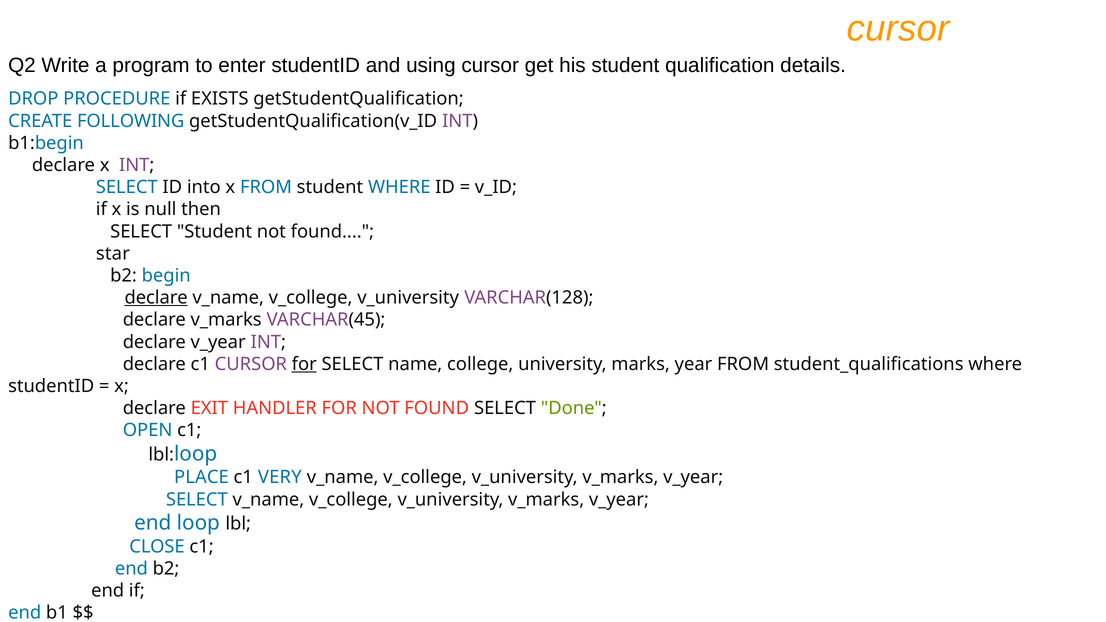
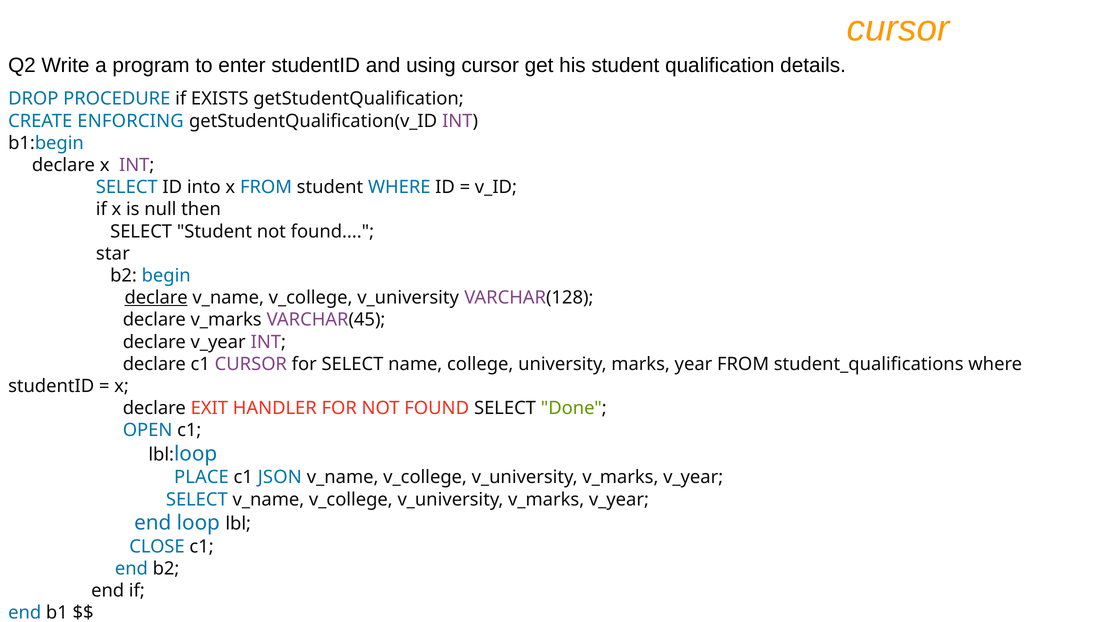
FOLLOWING: FOLLOWING -> ENFORCING
for at (304, 364) underline: present -> none
VERY: VERY -> JSON
